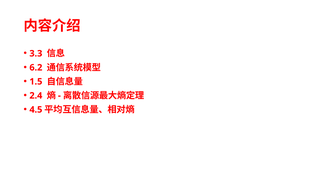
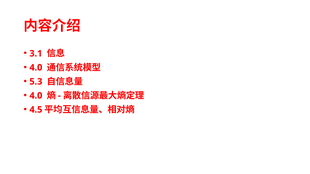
3.3: 3.3 -> 3.1
6.2 at (36, 68): 6.2 -> 4.0
1.5: 1.5 -> 5.3
2.4 at (36, 96): 2.4 -> 4.0
